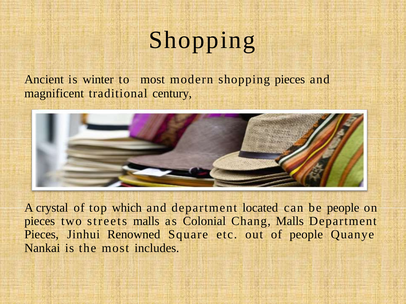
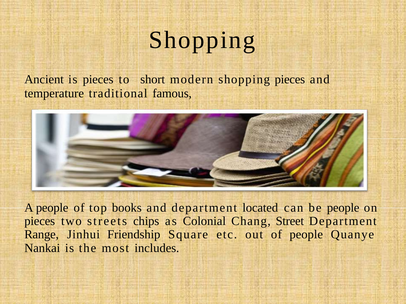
is winter: winter -> pieces
to most: most -> short
magnificent: magnificent -> temperature
century: century -> famous
A crystal: crystal -> people
which: which -> books
streets malls: malls -> chips
Chang Malls: Malls -> Street
Pieces at (42, 235): Pieces -> Range
Renowned: Renowned -> Friendship
